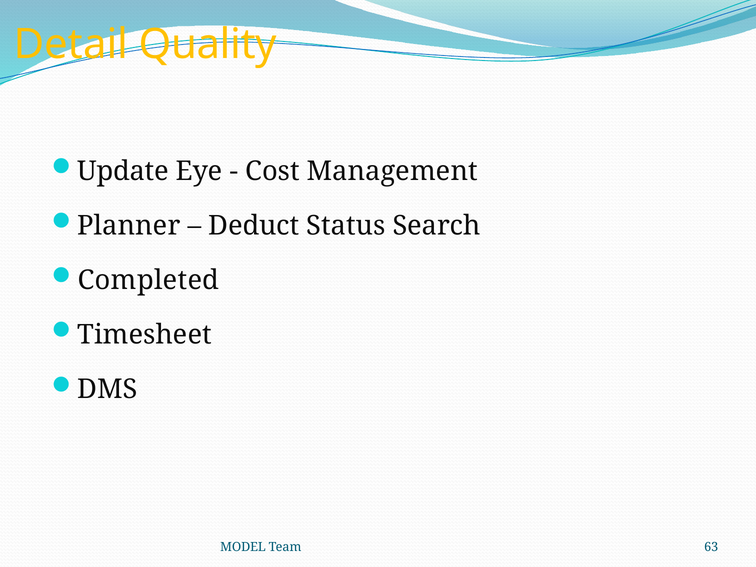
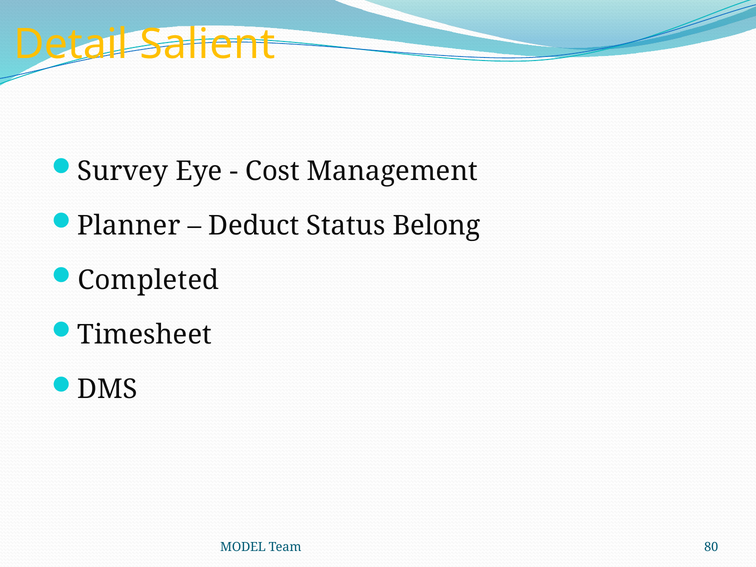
Quality: Quality -> Salient
Update: Update -> Survey
Search: Search -> Belong
63: 63 -> 80
